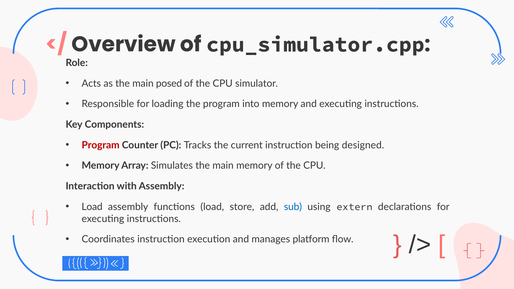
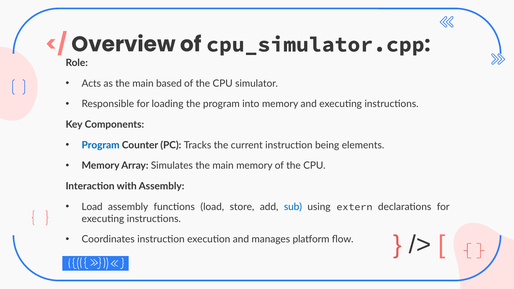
posed: posed -> based
Program at (101, 145) colour: red -> blue
designed: designed -> elements
